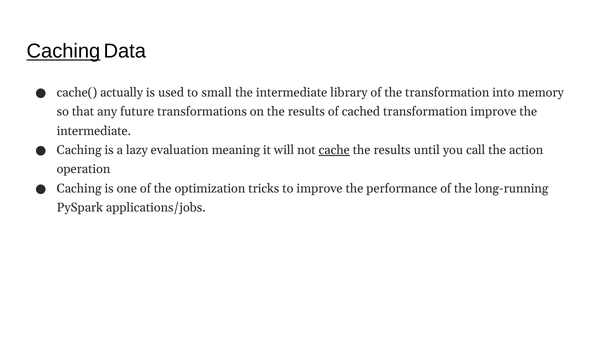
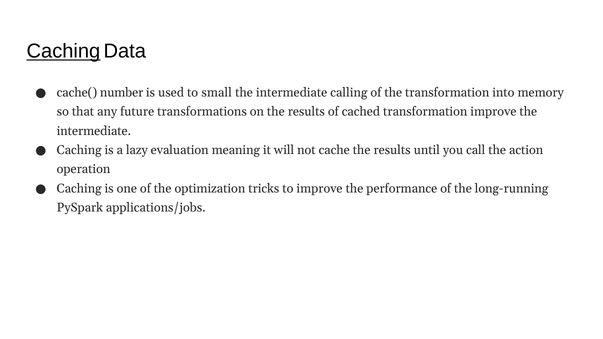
actually: actually -> number
library: library -> calling
cache underline: present -> none
